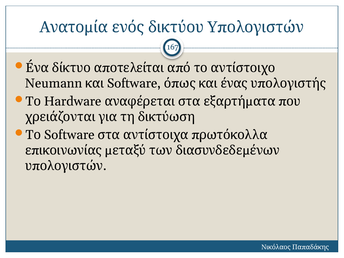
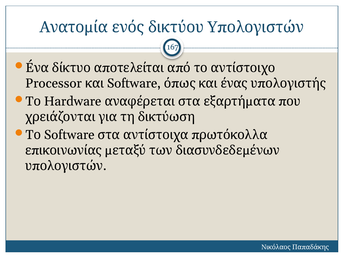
Neumann: Neumann -> Processor
